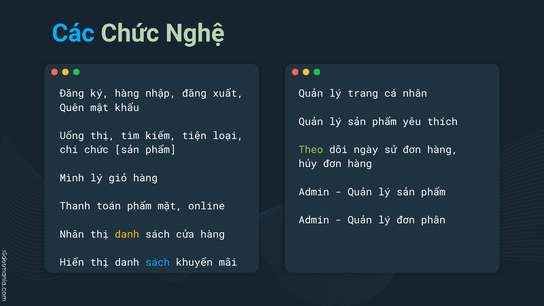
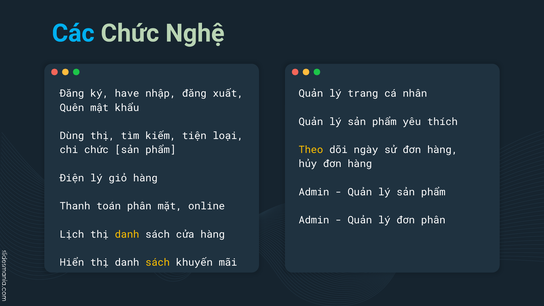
ký hàng: hàng -> have
Uống: Uống -> Dùng
Theo colour: light green -> yellow
Mình: Mình -> Điện
toán phẩm: phẩm -> phân
Nhân at (72, 234): Nhân -> Lịch
sách at (158, 262) colour: light blue -> yellow
